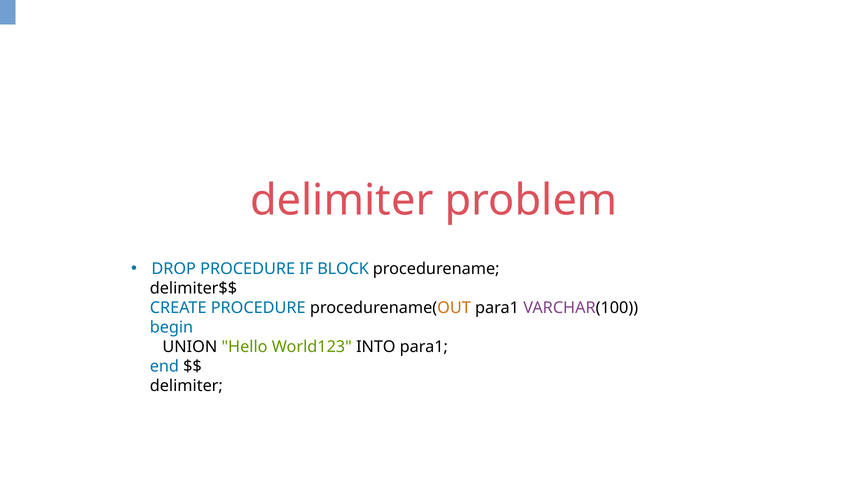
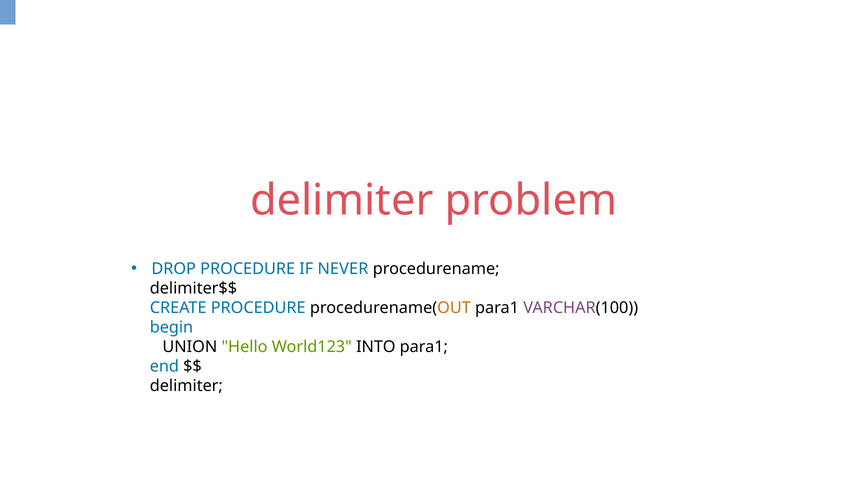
BLOCK: BLOCK -> NEVER
